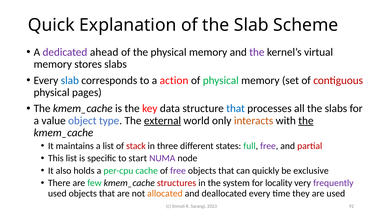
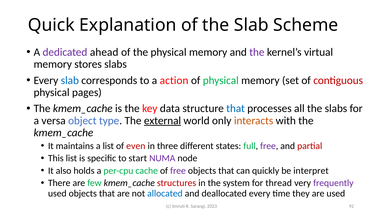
value: value -> versa
the at (306, 120) underline: present -> none
stack: stack -> even
exclusive: exclusive -> interpret
locality: locality -> thread
allocated colour: orange -> blue
